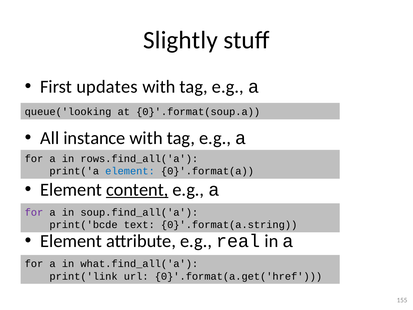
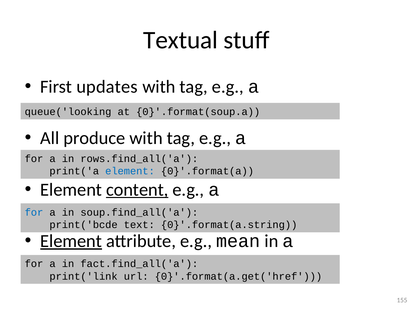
Slightly: Slightly -> Textual
instance: instance -> produce
for at (34, 212) colour: purple -> blue
Element at (71, 241) underline: none -> present
real: real -> mean
what.find_all('a: what.find_all('a -> fact.find_all('a
